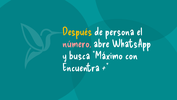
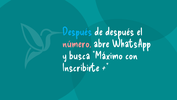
Después at (77, 32) colour: yellow -> light blue
de persona: persona -> después
Encuentra: Encuentra -> Inscribirte
